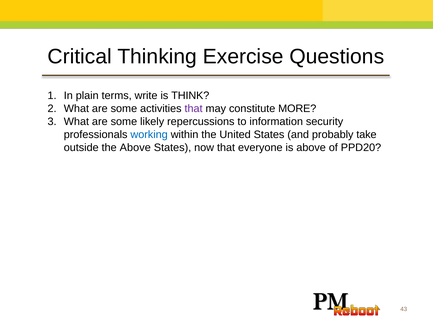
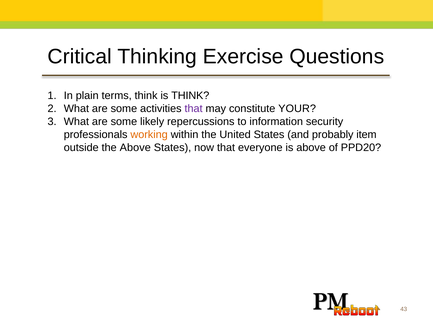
terms write: write -> think
MORE: MORE -> YOUR
working colour: blue -> orange
take: take -> item
